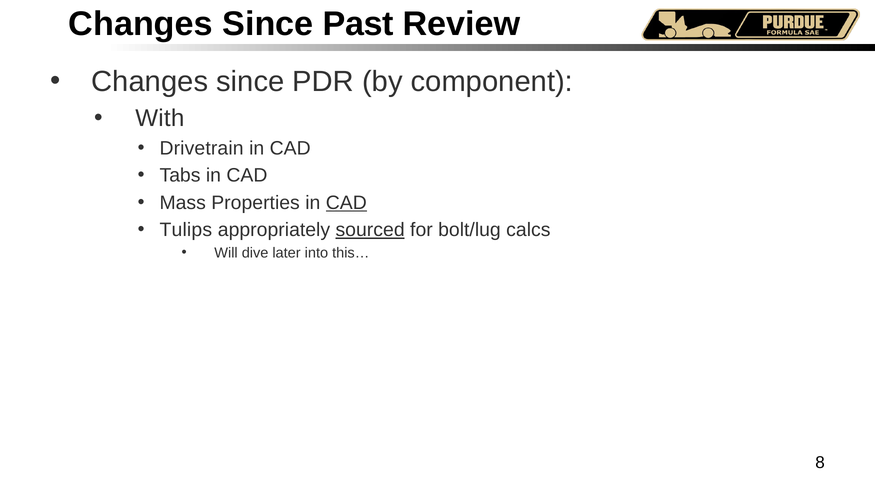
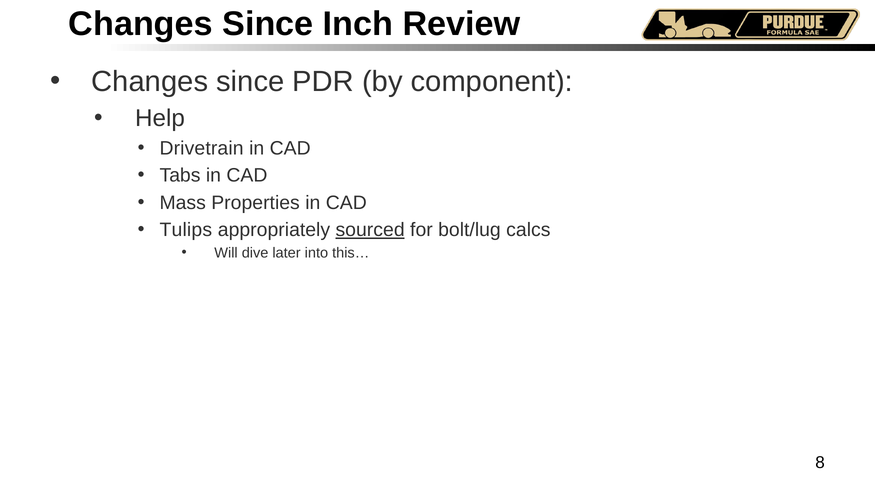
Past: Past -> Inch
With: With -> Help
CAD at (346, 203) underline: present -> none
